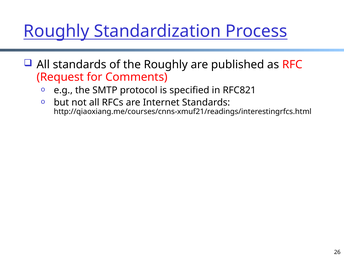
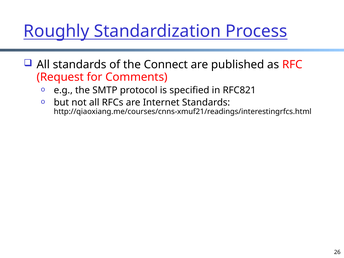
the Roughly: Roughly -> Connect
